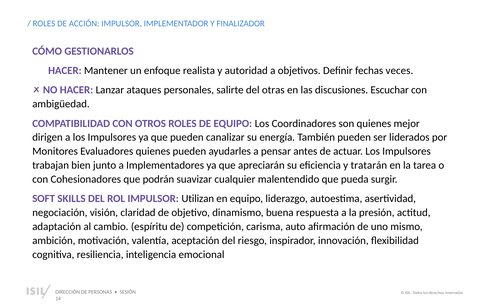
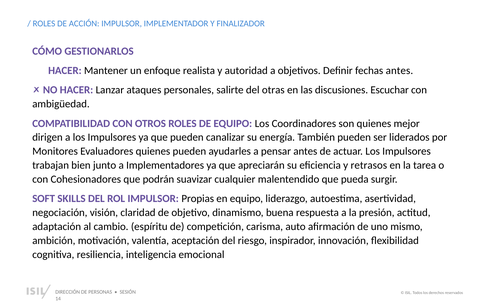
fechas veces: veces -> antes
tratarán: tratarán -> retrasos
Utilizan: Utilizan -> Propias
